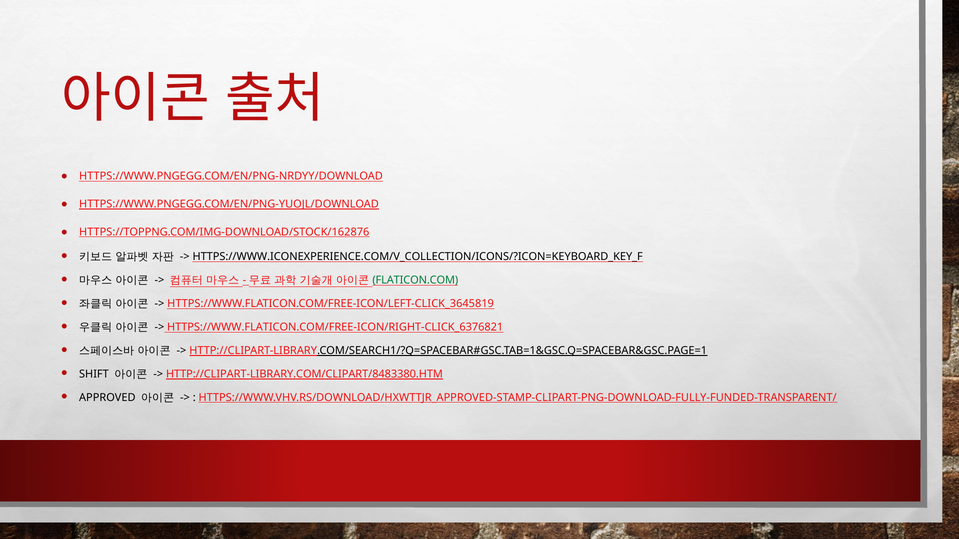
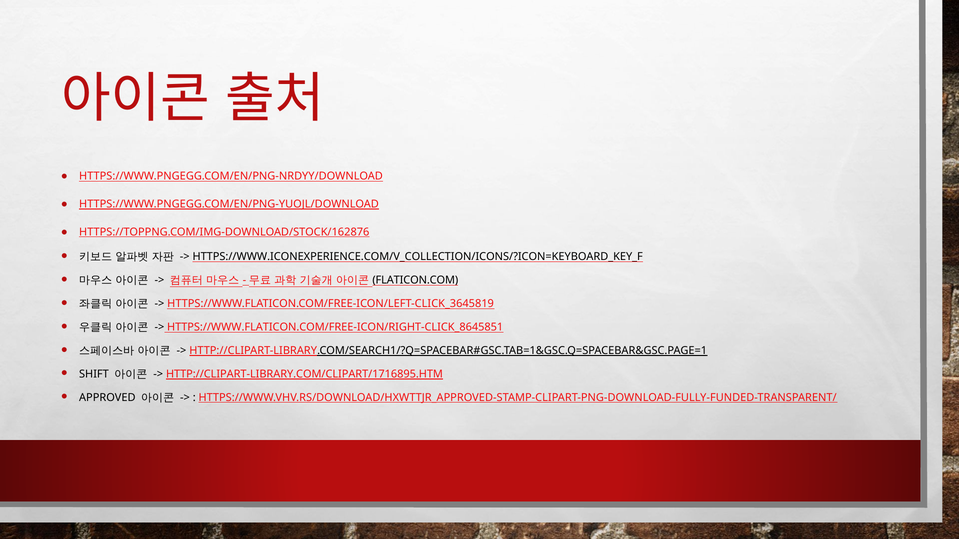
FLATICON.COM colour: green -> black
HTTPS://WWW.FLATICON.COM/FREE-ICON/RIGHT-CLICK_6376821: HTTPS://WWW.FLATICON.COM/FREE-ICON/RIGHT-CLICK_6376821 -> HTTPS://WWW.FLATICON.COM/FREE-ICON/RIGHT-CLICK_8645851
HTTP://CLIPART-LIBRARY.COM/CLIPART/8483380.HTM: HTTP://CLIPART-LIBRARY.COM/CLIPART/8483380.HTM -> HTTP://CLIPART-LIBRARY.COM/CLIPART/1716895.HTM
